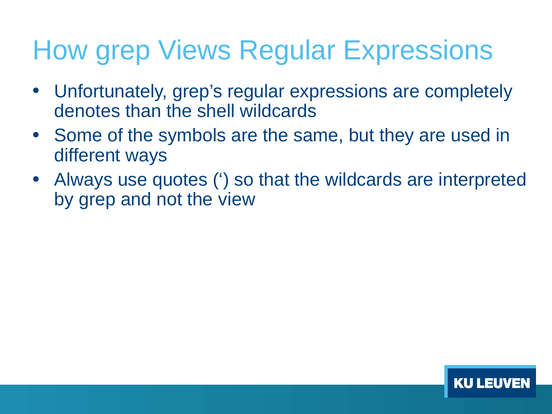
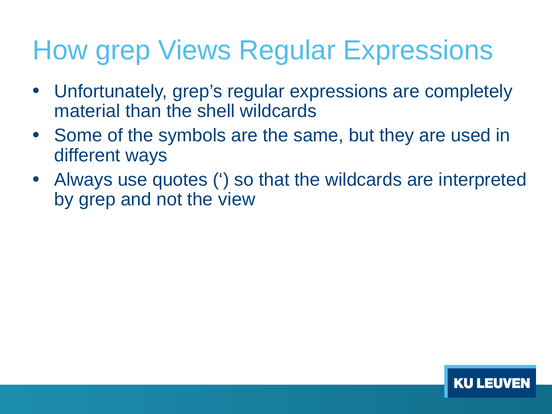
denotes: denotes -> material
